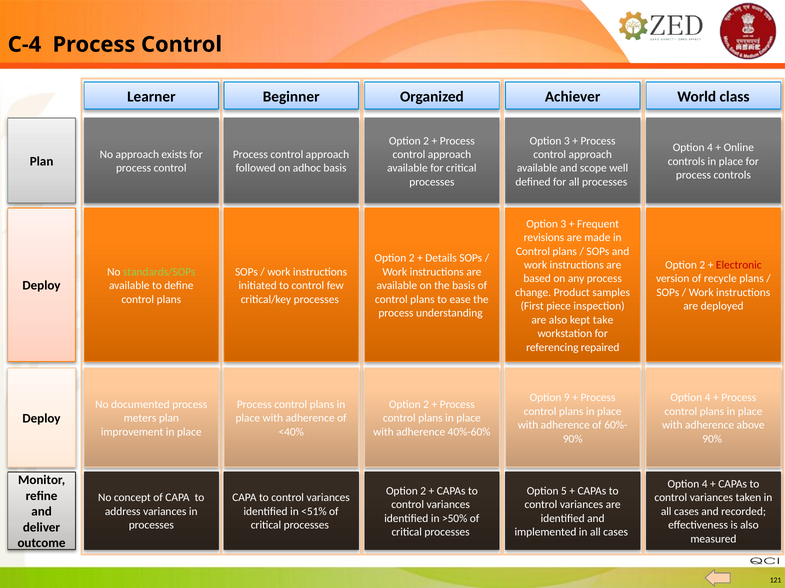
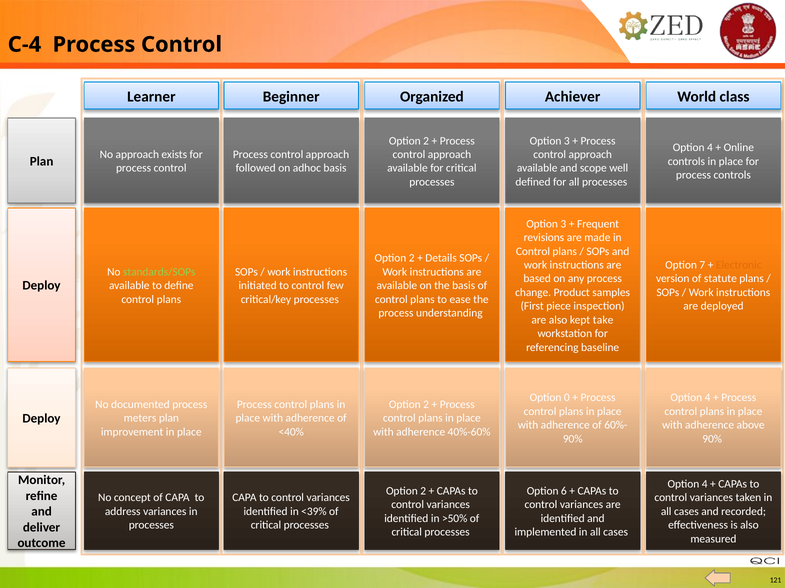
2 at (702, 265): 2 -> 7
Electronic colour: red -> orange
recycle: recycle -> statute
repaired: repaired -> baseline
9: 9 -> 0
5: 5 -> 6
<51%: <51% -> <39%
